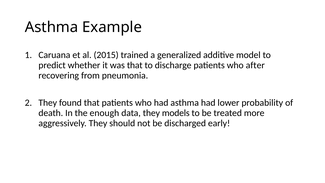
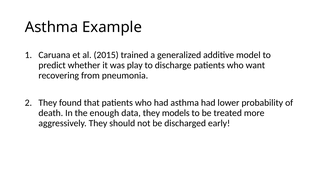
was that: that -> play
after: after -> want
